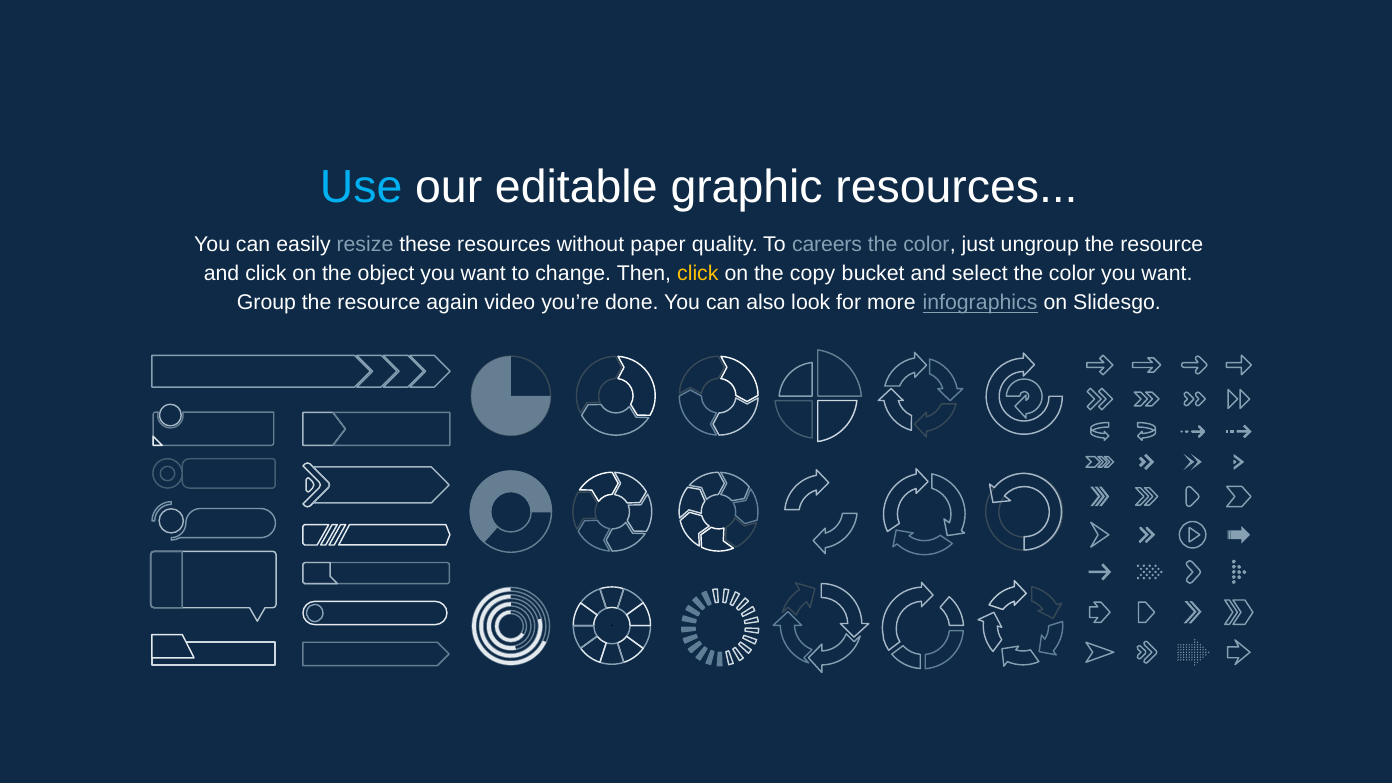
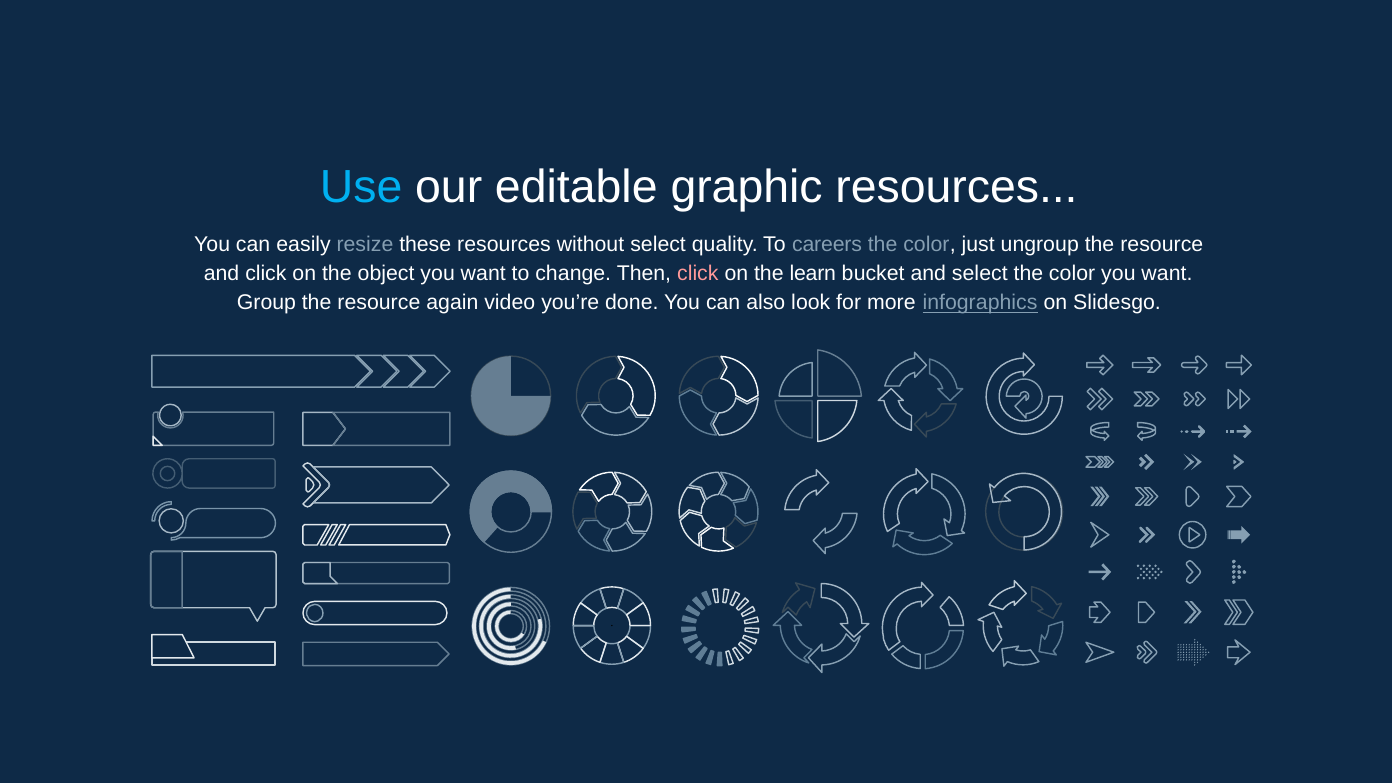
without paper: paper -> select
click at (698, 274) colour: yellow -> pink
copy: copy -> learn
